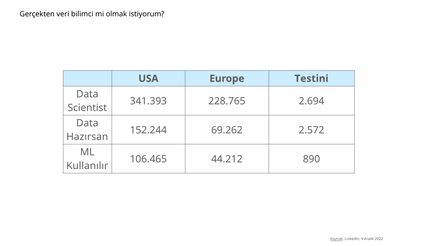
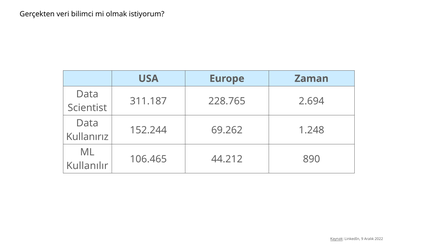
Testini: Testini -> Zaman
341.393: 341.393 -> 311.187
2.572: 2.572 -> 1.248
Hazırsan: Hazırsan -> Kullanırız
